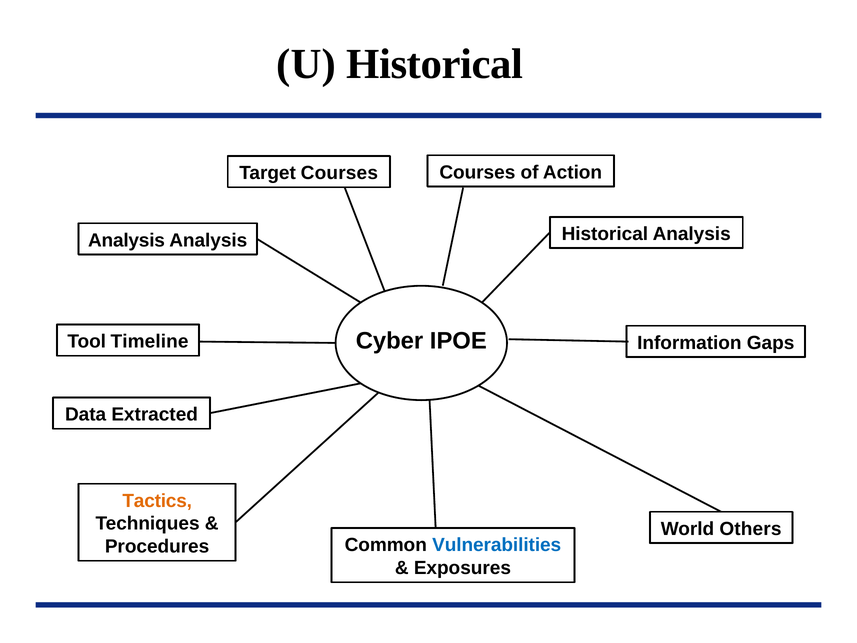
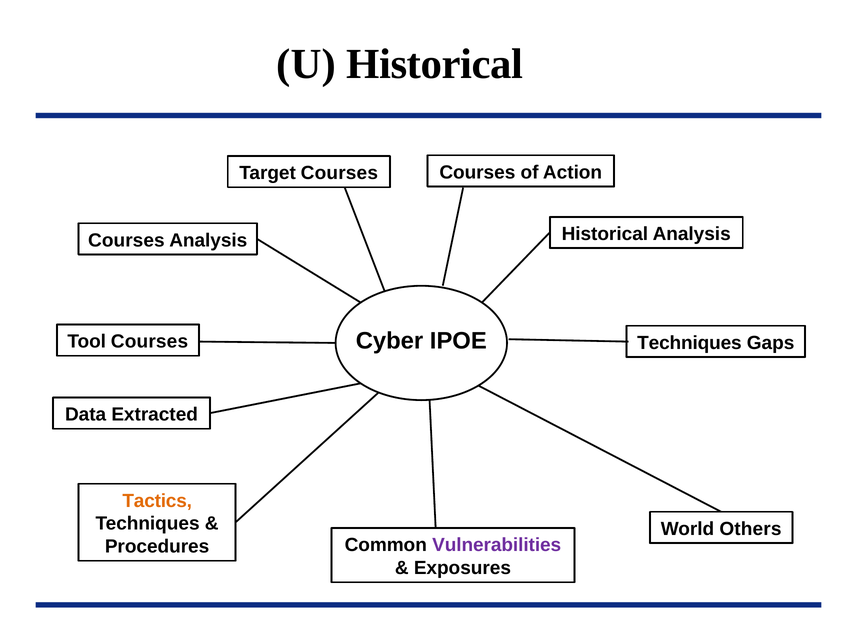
Analysis at (126, 240): Analysis -> Courses
Tool Timeline: Timeline -> Courses
Information at (689, 343): Information -> Techniques
Vulnerabilities colour: blue -> purple
